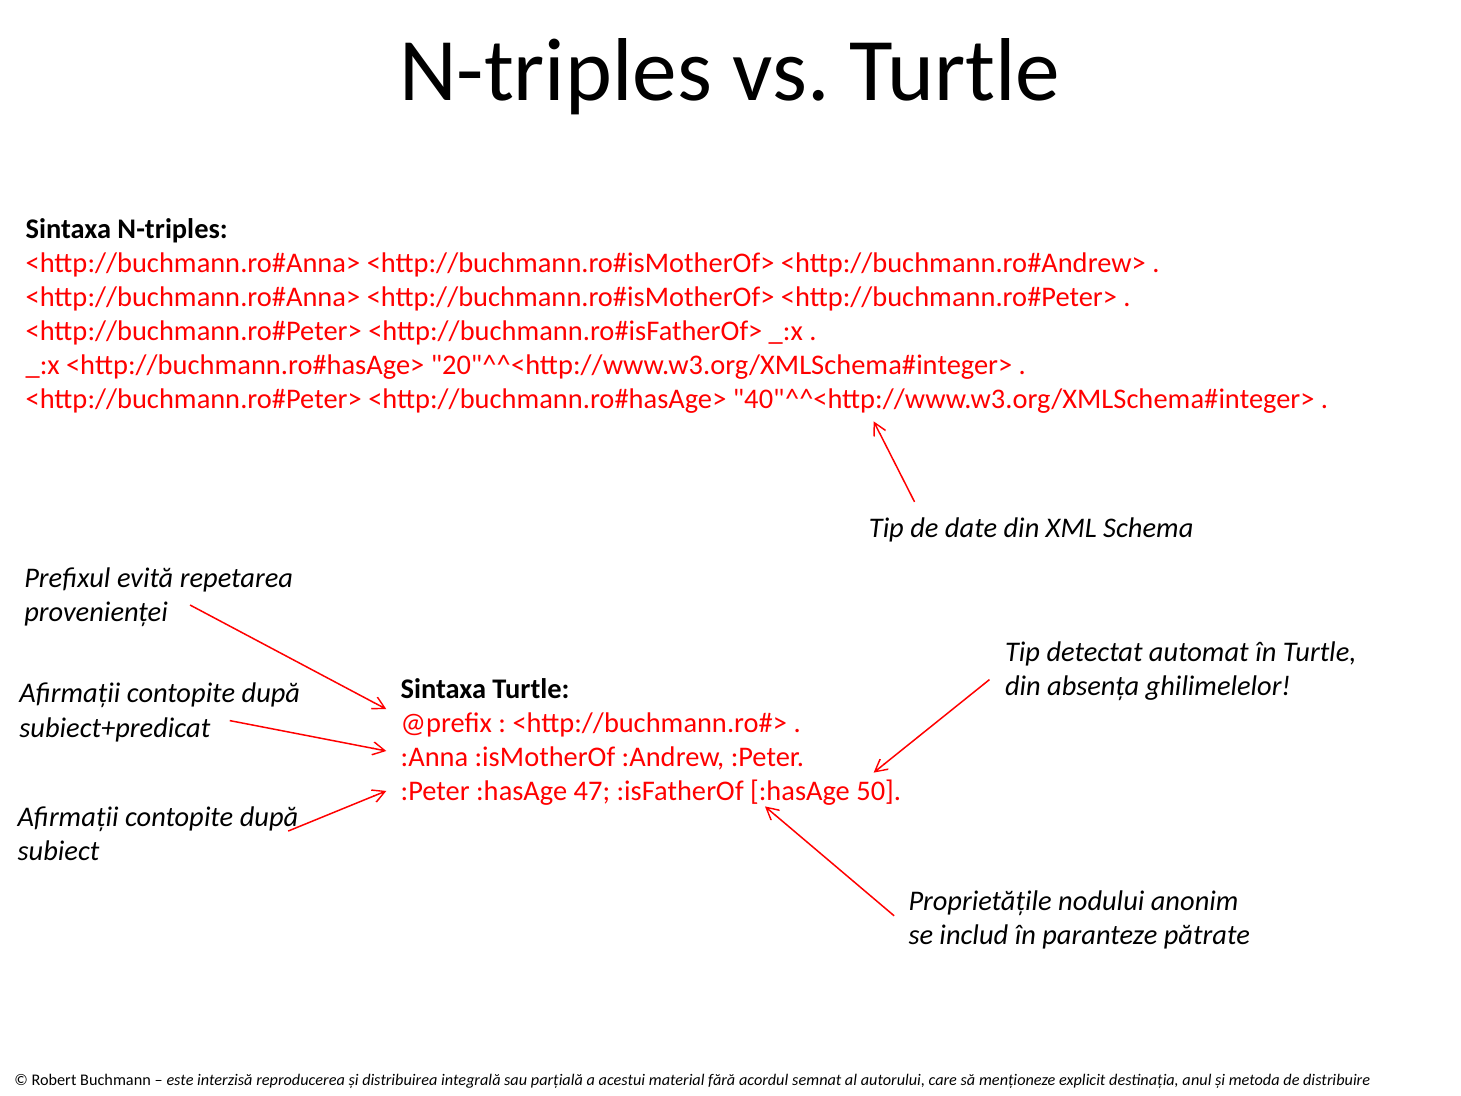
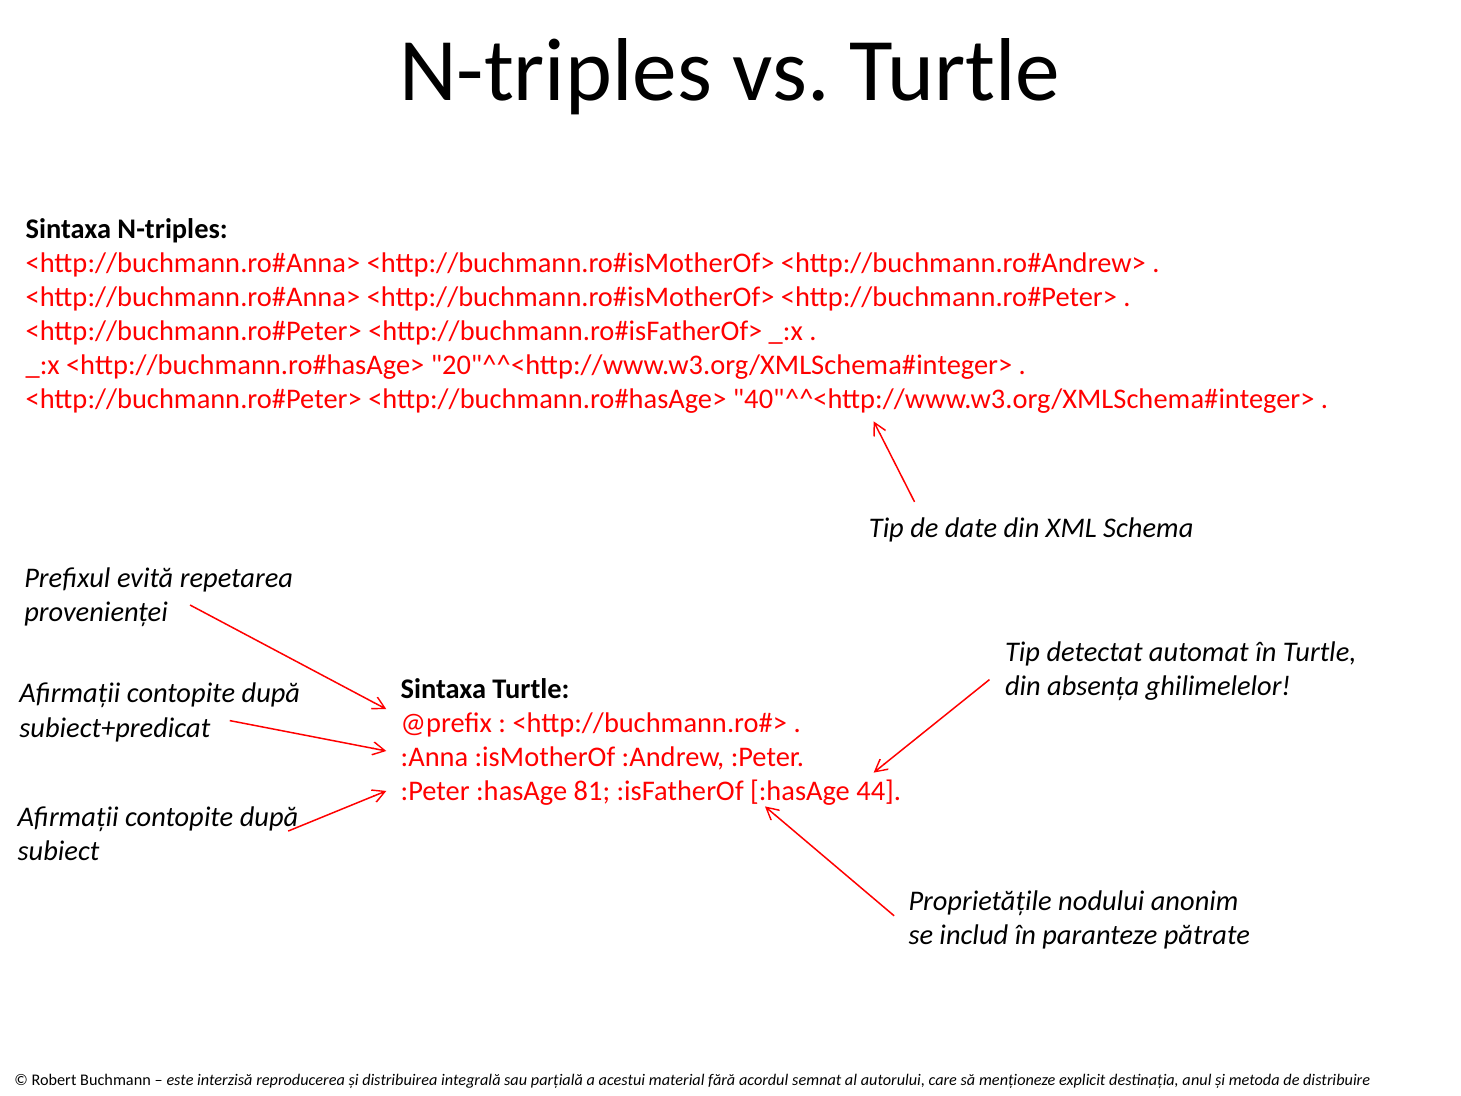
47: 47 -> 81
50: 50 -> 44
